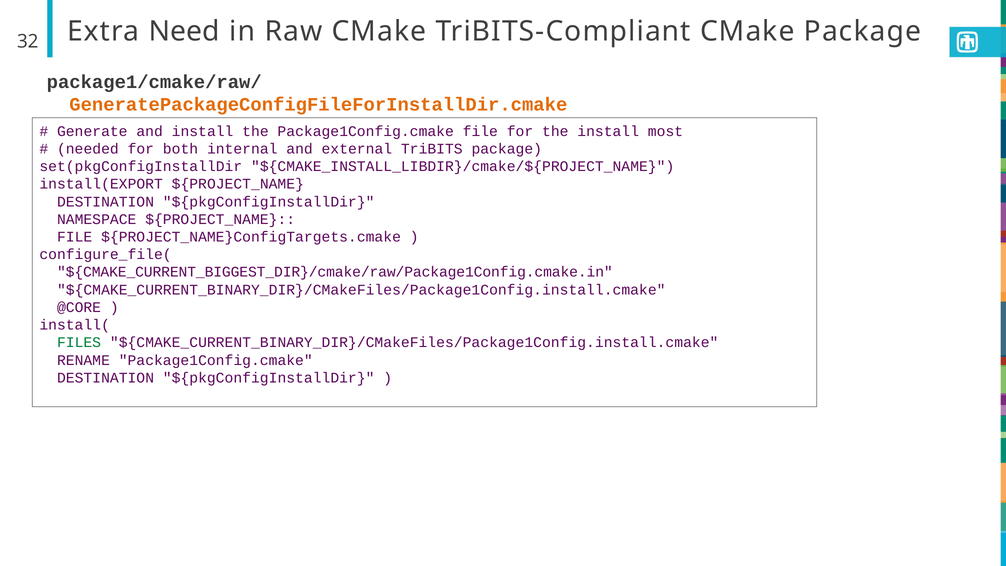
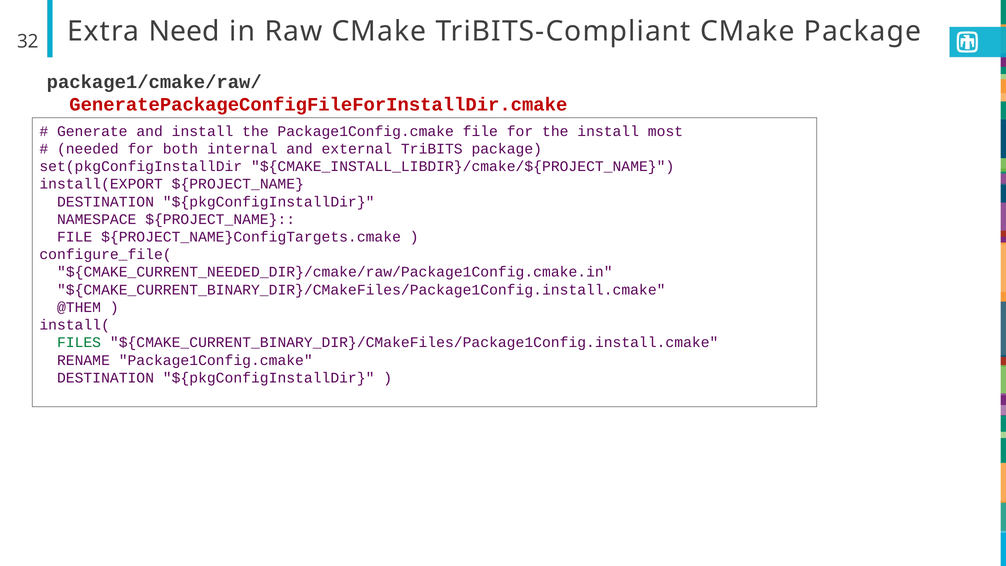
GeneratePackageConfigFileForInstallDir.cmake colour: orange -> red
${CMAKE_CURRENT_BIGGEST_DIR}/cmake/raw/Package1Config.cmake.in: ${CMAKE_CURRENT_BIGGEST_DIR}/cmake/raw/Package1Config.cmake.in -> ${CMAKE_CURRENT_NEEDED_DIR}/cmake/raw/Package1Config.cmake.in
@CORE: @CORE -> @THEM
